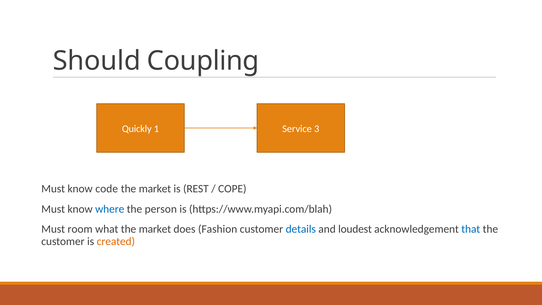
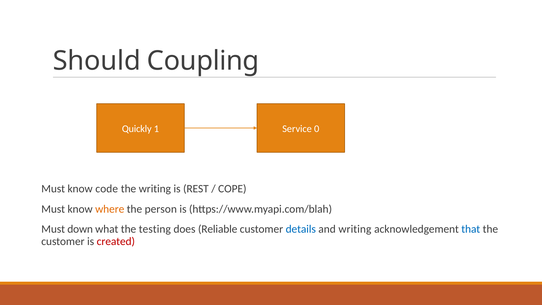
3: 3 -> 0
market at (155, 189): market -> writing
where colour: blue -> orange
room: room -> down
what the market: market -> testing
Fashion: Fashion -> Reliable
and loudest: loudest -> writing
created colour: orange -> red
